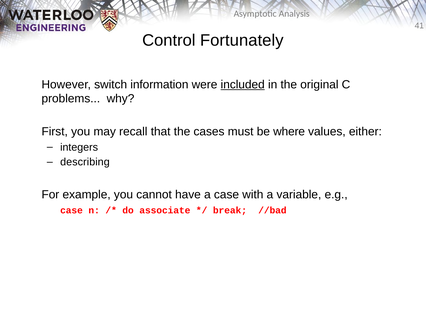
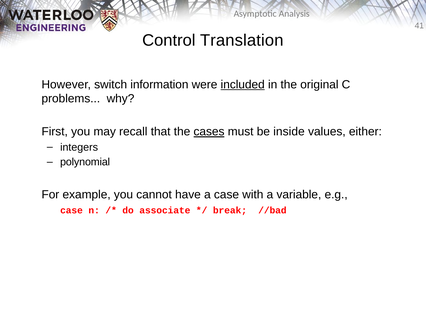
Fortunately: Fortunately -> Translation
cases underline: none -> present
where: where -> inside
describing: describing -> polynomial
